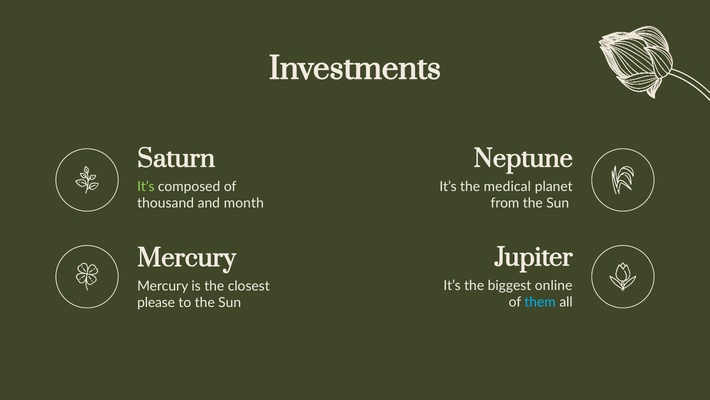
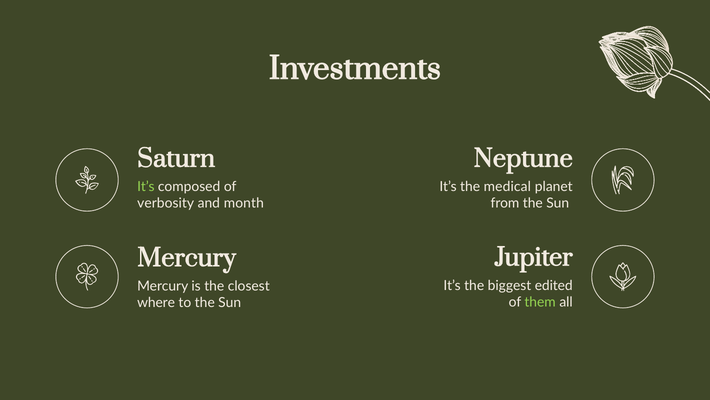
thousand: thousand -> verbosity
online: online -> edited
them colour: light blue -> light green
please: please -> where
